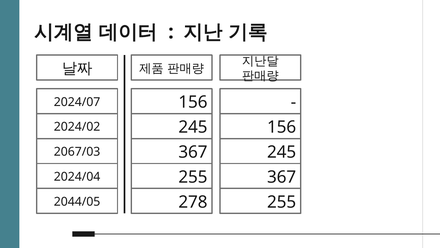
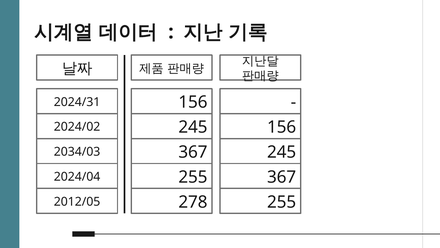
2024/07: 2024/07 -> 2024/31
2067/03: 2067/03 -> 2034/03
2044/05: 2044/05 -> 2012/05
